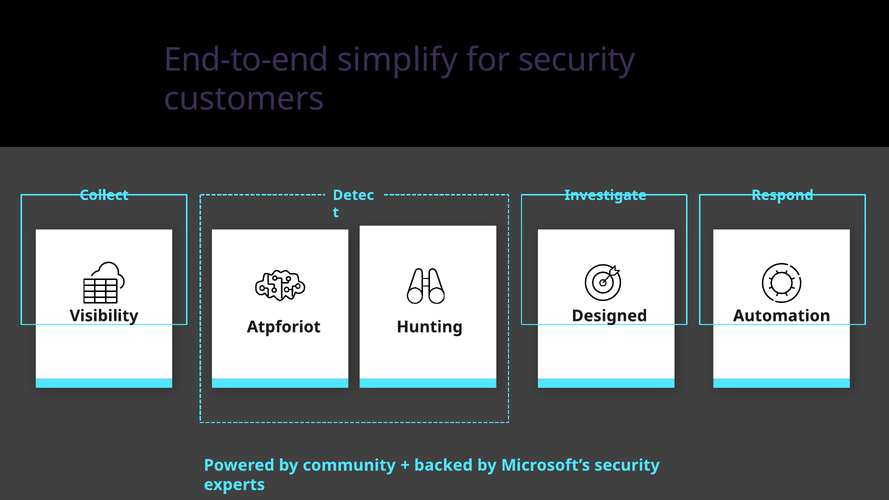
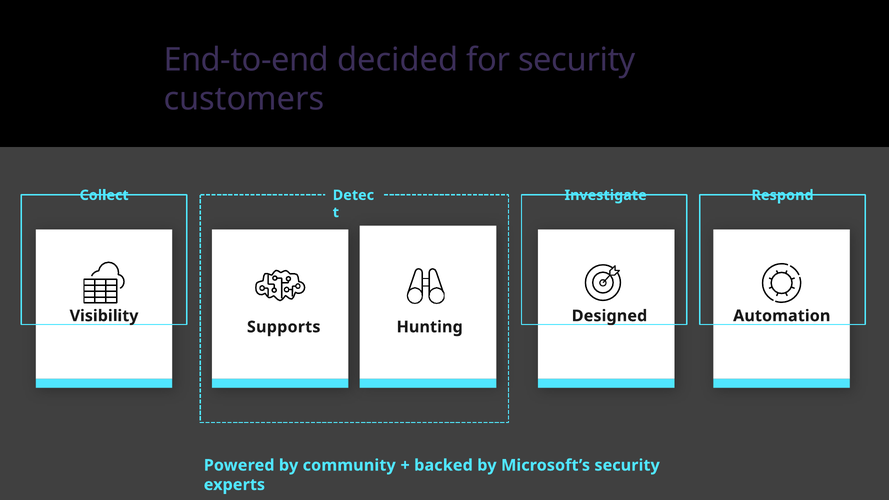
simplify: simplify -> decided
Atpforiot: Atpforiot -> Supports
